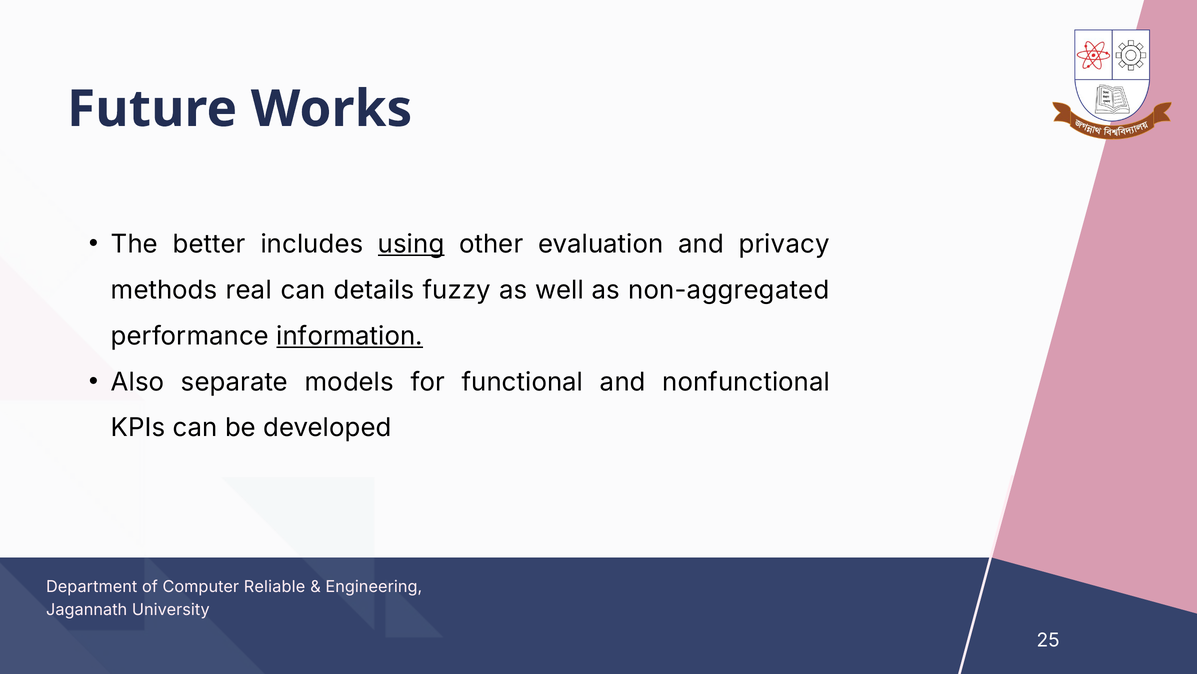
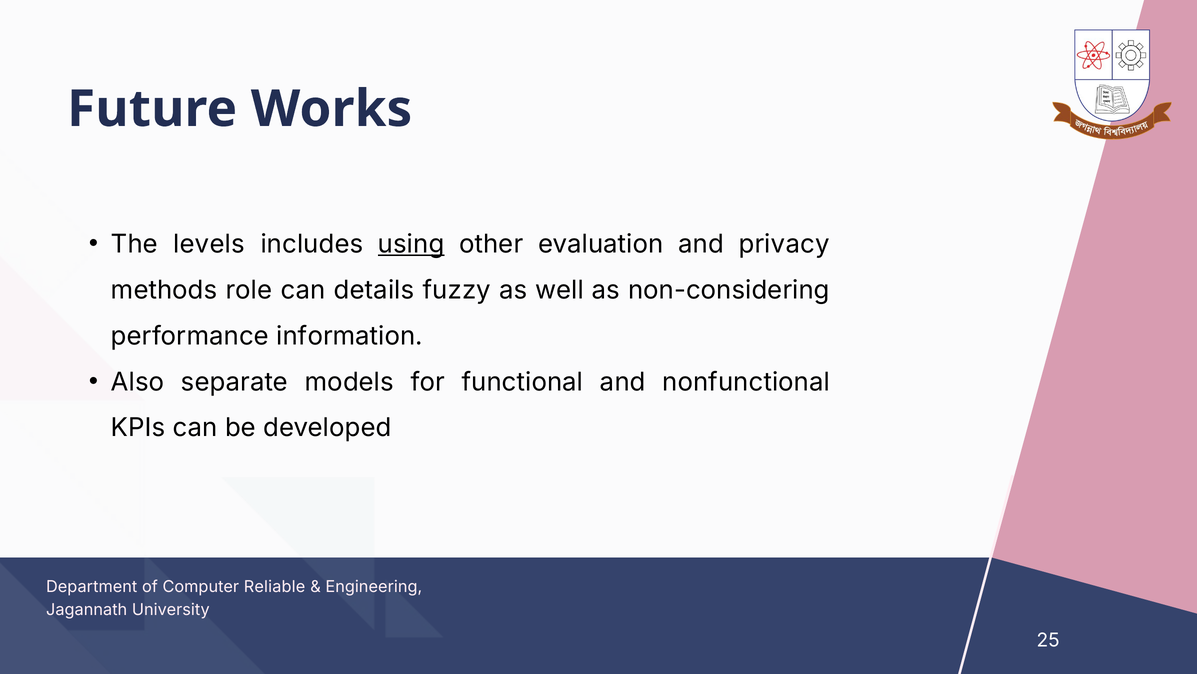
better: better -> levels
real: real -> role
non-aggregated: non-aggregated -> non-considering
information underline: present -> none
